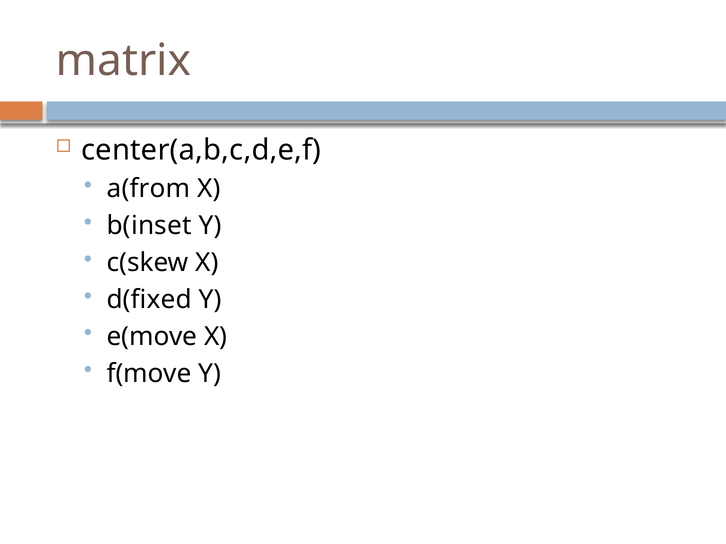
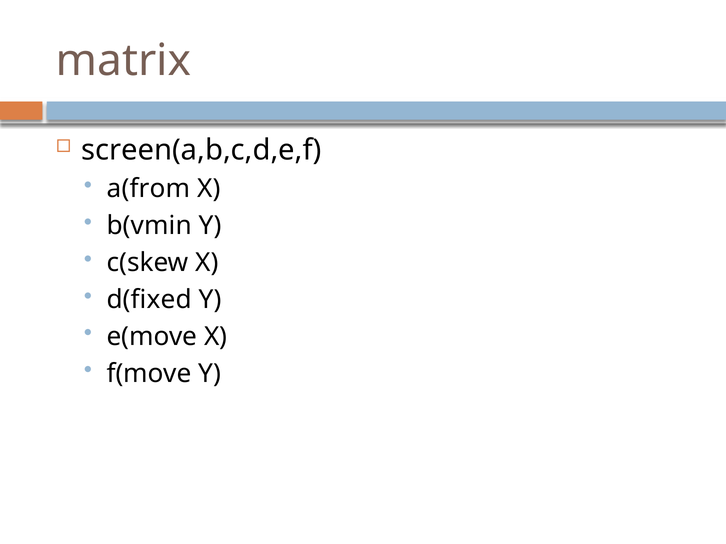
center(a,b,c,d,e,f: center(a,b,c,d,e,f -> screen(a,b,c,d,e,f
b(inset: b(inset -> b(vmin
